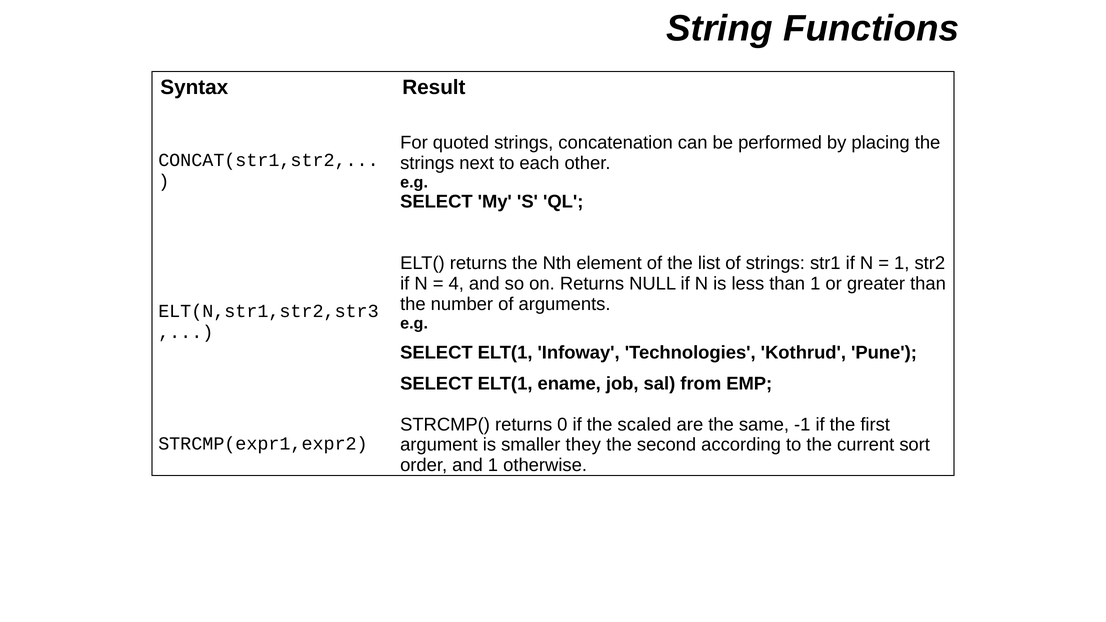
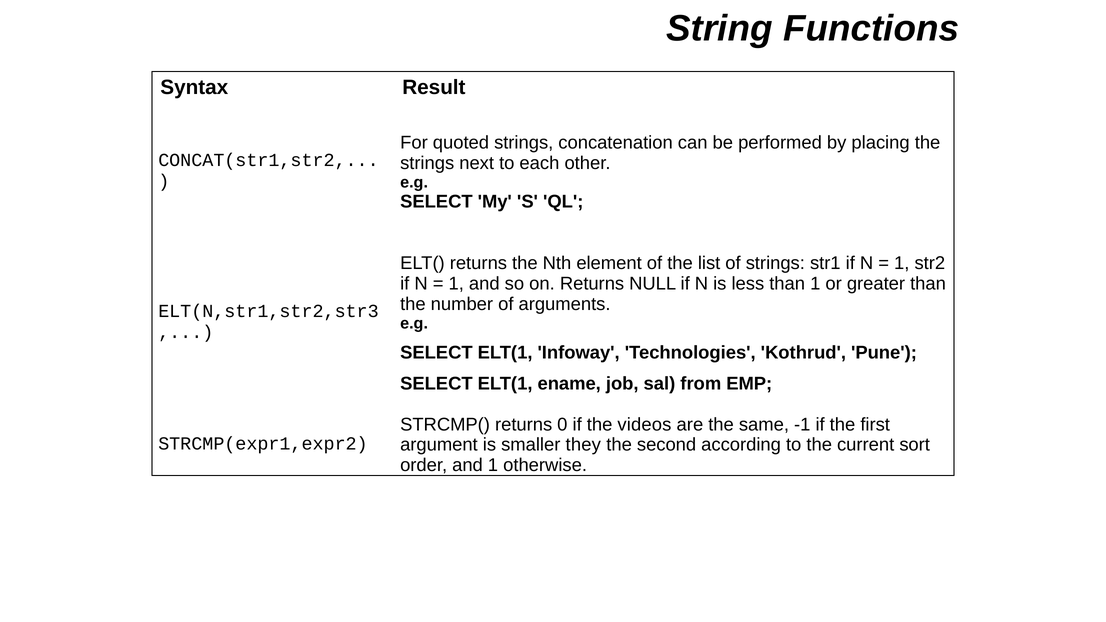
4 at (456, 284): 4 -> 1
scaled: scaled -> videos
